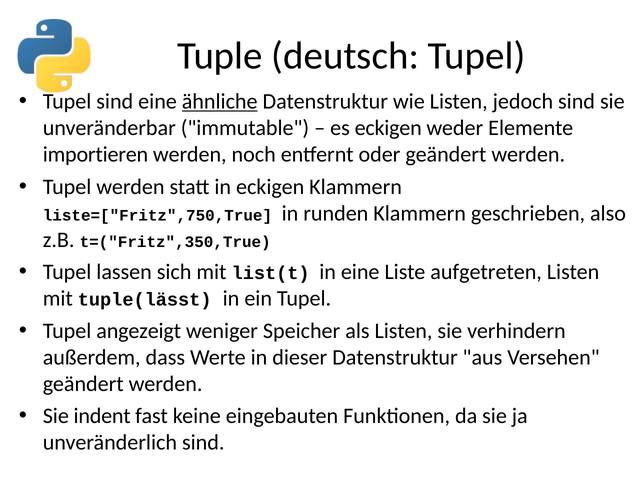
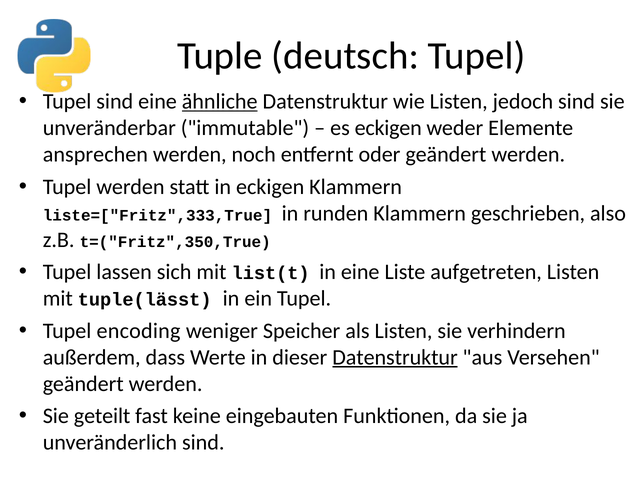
importieren: importieren -> ansprechen
liste=["Fritz",750,True: liste=["Fritz",750,True -> liste=["Fritz",333,True
angezeigt: angezeigt -> encoding
Datenstruktur at (395, 357) underline: none -> present
indent: indent -> geteilt
